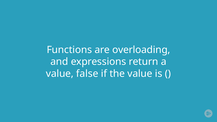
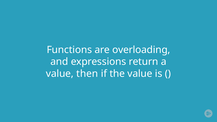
false: false -> then
